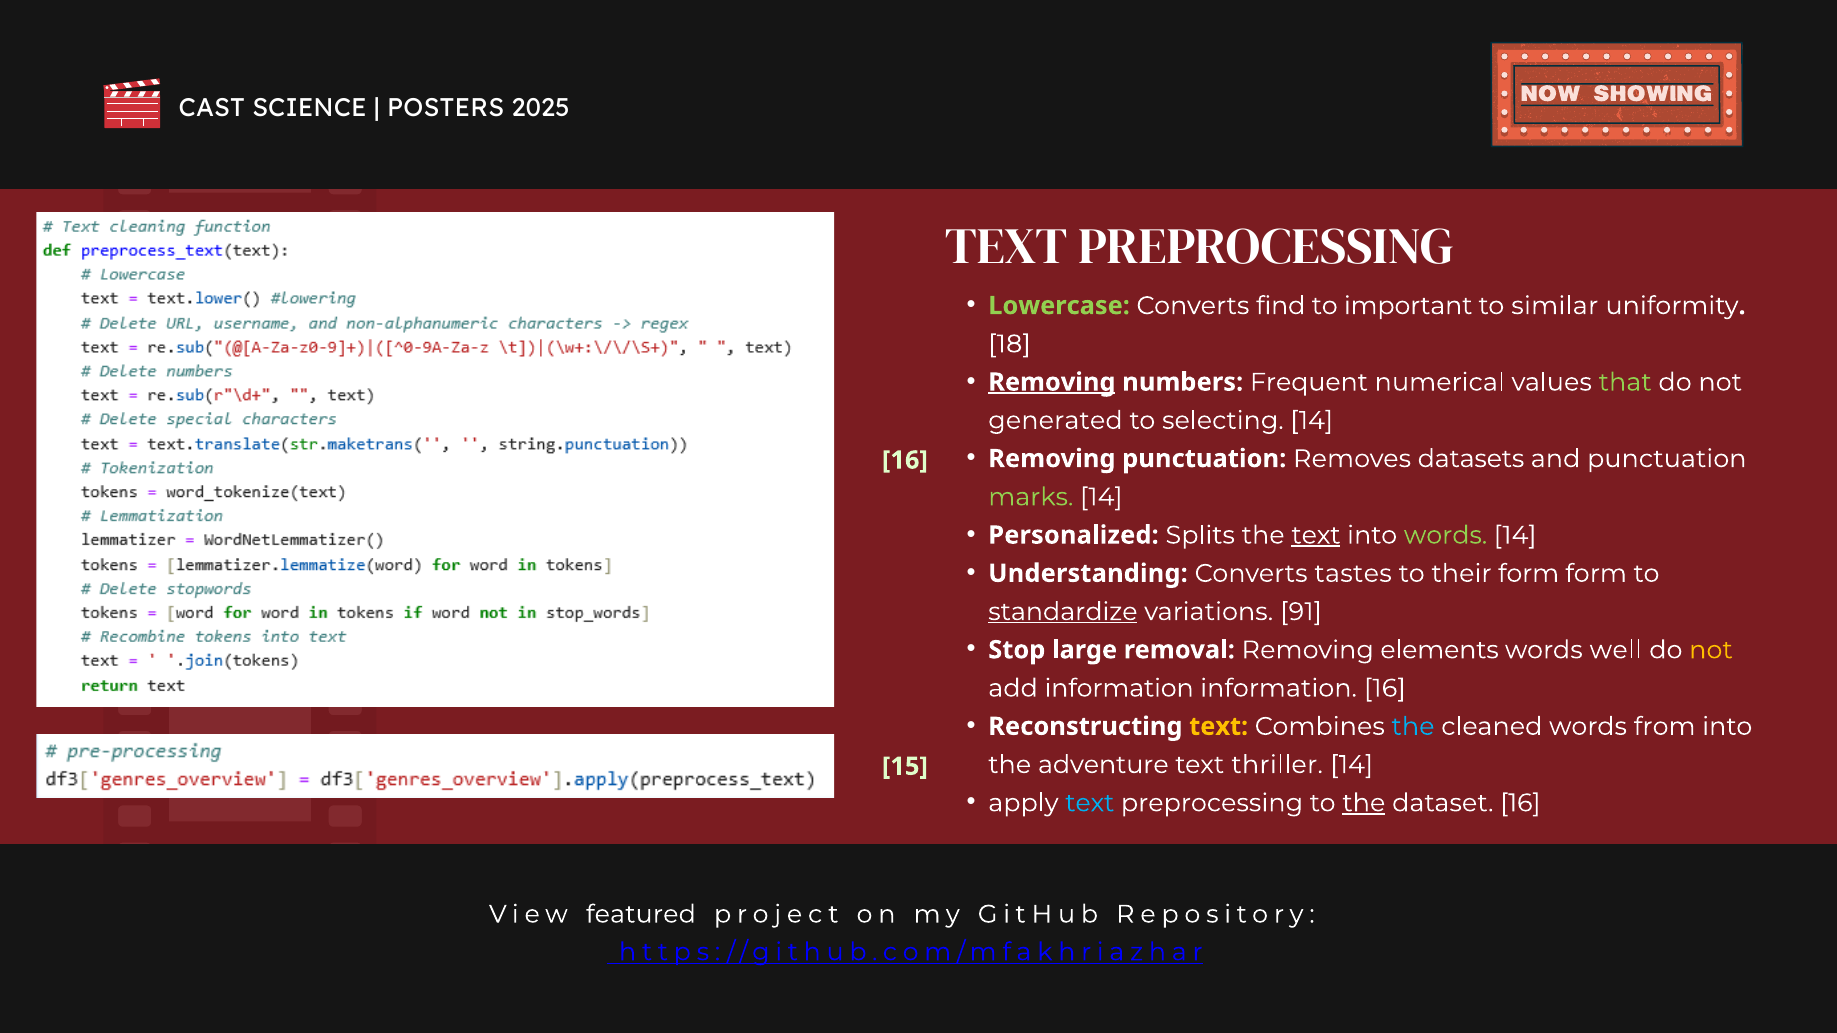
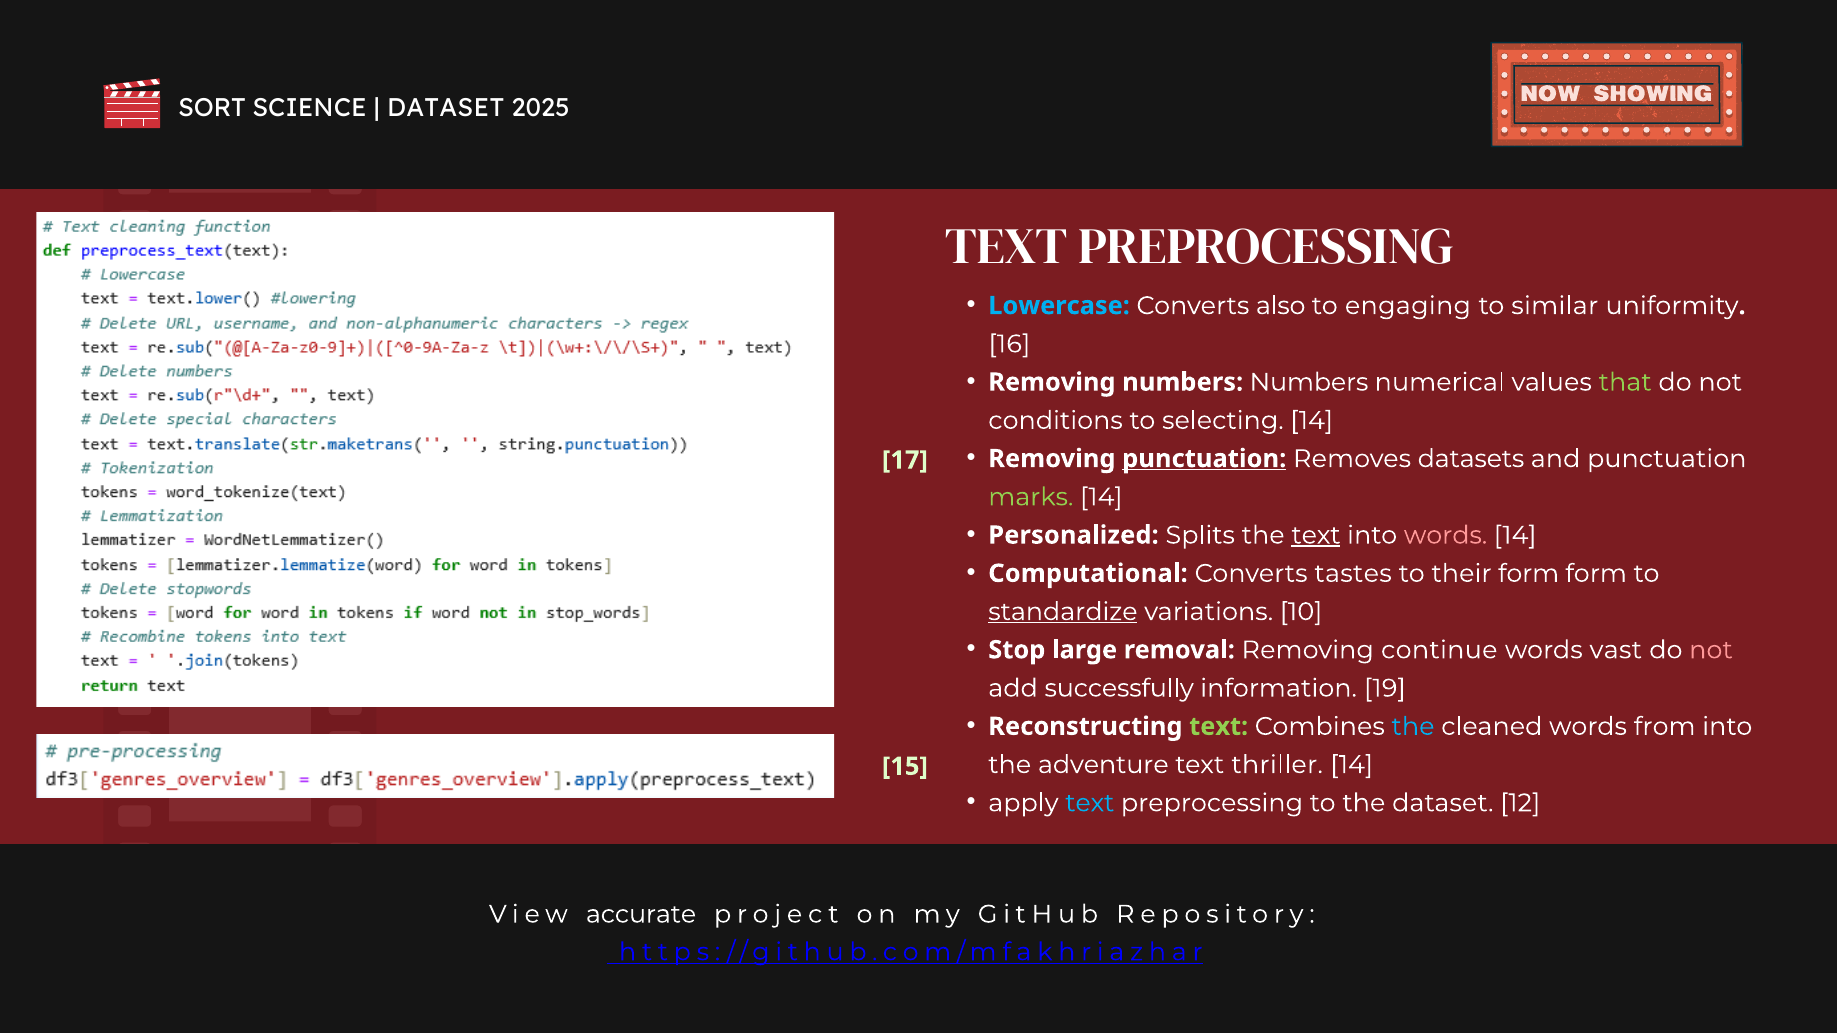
CAST: CAST -> SORT
POSTERS at (446, 108): POSTERS -> DATASET
Lowercase colour: light green -> light blue
find: find -> also
important: important -> engaging
18: 18 -> 16
Removing at (1052, 382) underline: present -> none
numbers Frequent: Frequent -> Numbers
generated: generated -> conditions
punctuation at (1204, 459) underline: none -> present
16 at (905, 460): 16 -> 17
words at (1446, 535) colour: light green -> pink
Understanding: Understanding -> Computational
91: 91 -> 10
elements: elements -> continue
well: well -> vast
not at (1711, 650) colour: yellow -> pink
add information: information -> successfully
information 16: 16 -> 19
text at (1219, 727) colour: yellow -> light green
the at (1364, 803) underline: present -> none
dataset 16: 16 -> 12
featured: featured -> accurate
